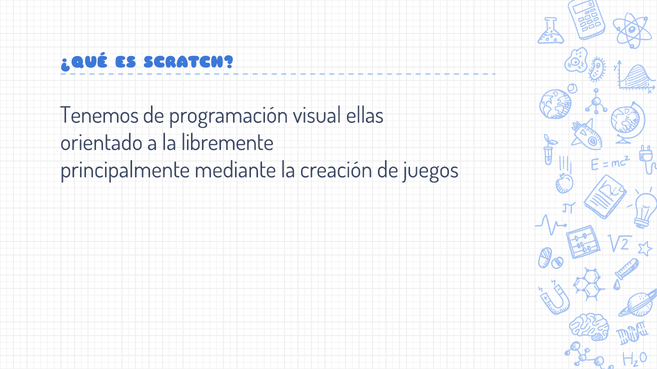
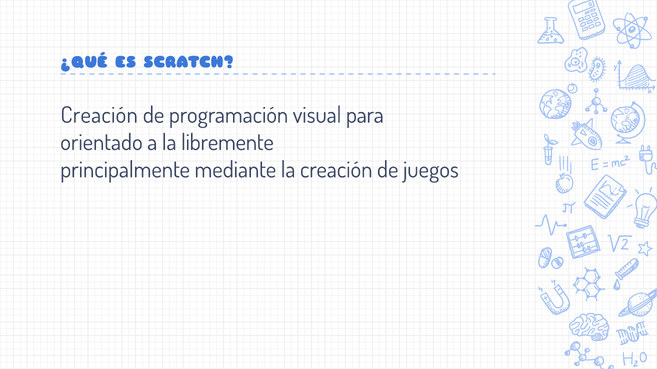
Tenemos at (99, 115): Tenemos -> Creación
ellas: ellas -> para
